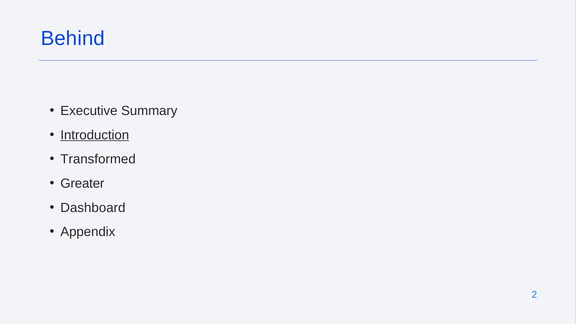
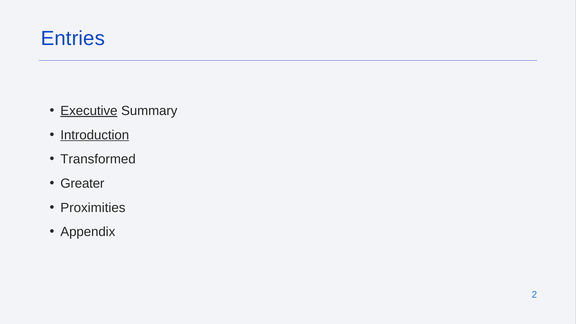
Behind: Behind -> Entries
Executive underline: none -> present
Dashboard: Dashboard -> Proximities
